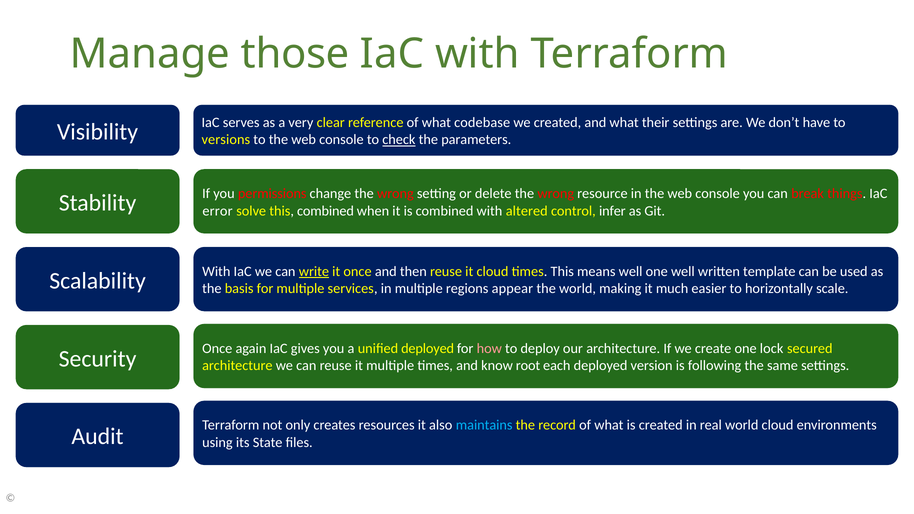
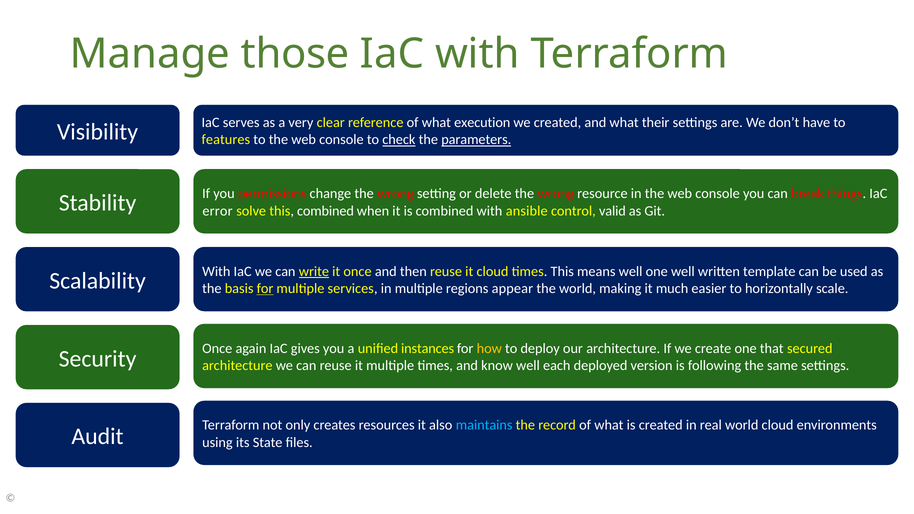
codebase: codebase -> execution
versions: versions -> features
parameters underline: none -> present
altered: altered -> ansible
infer: infer -> valid
for at (265, 289) underline: none -> present
unified deployed: deployed -> instances
how colour: pink -> yellow
lock: lock -> that
know root: root -> well
